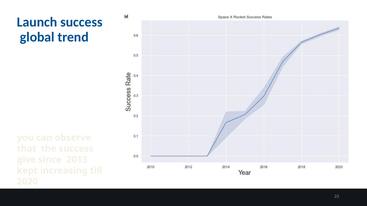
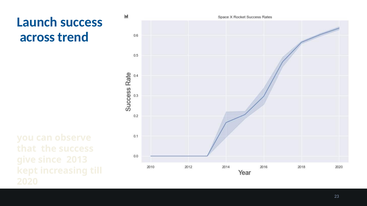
global: global -> across
